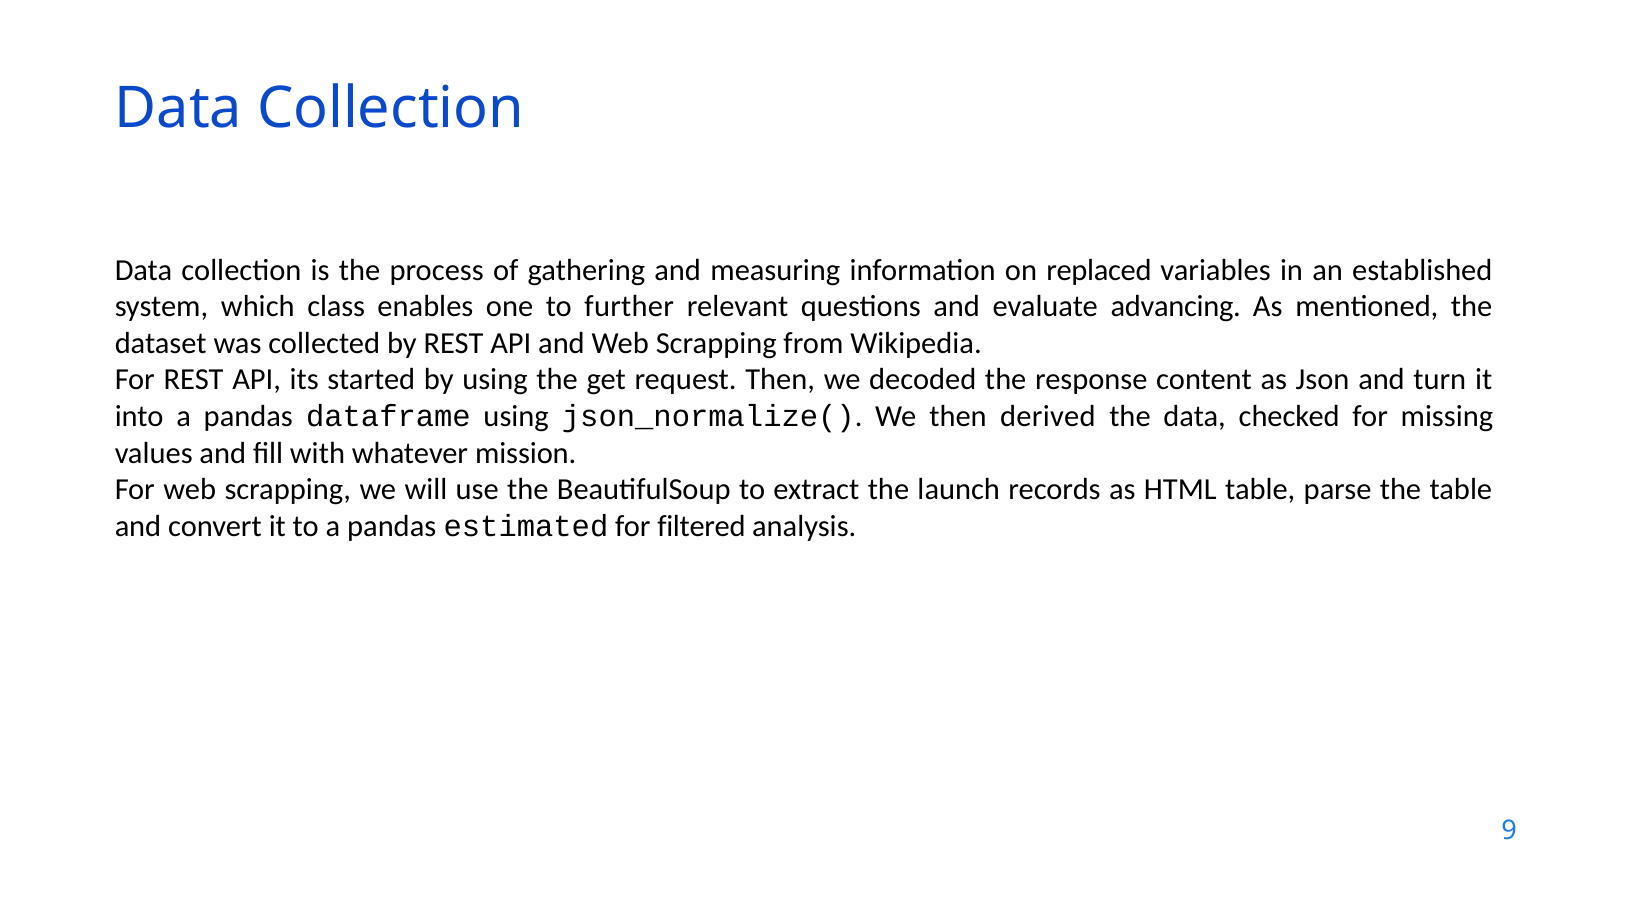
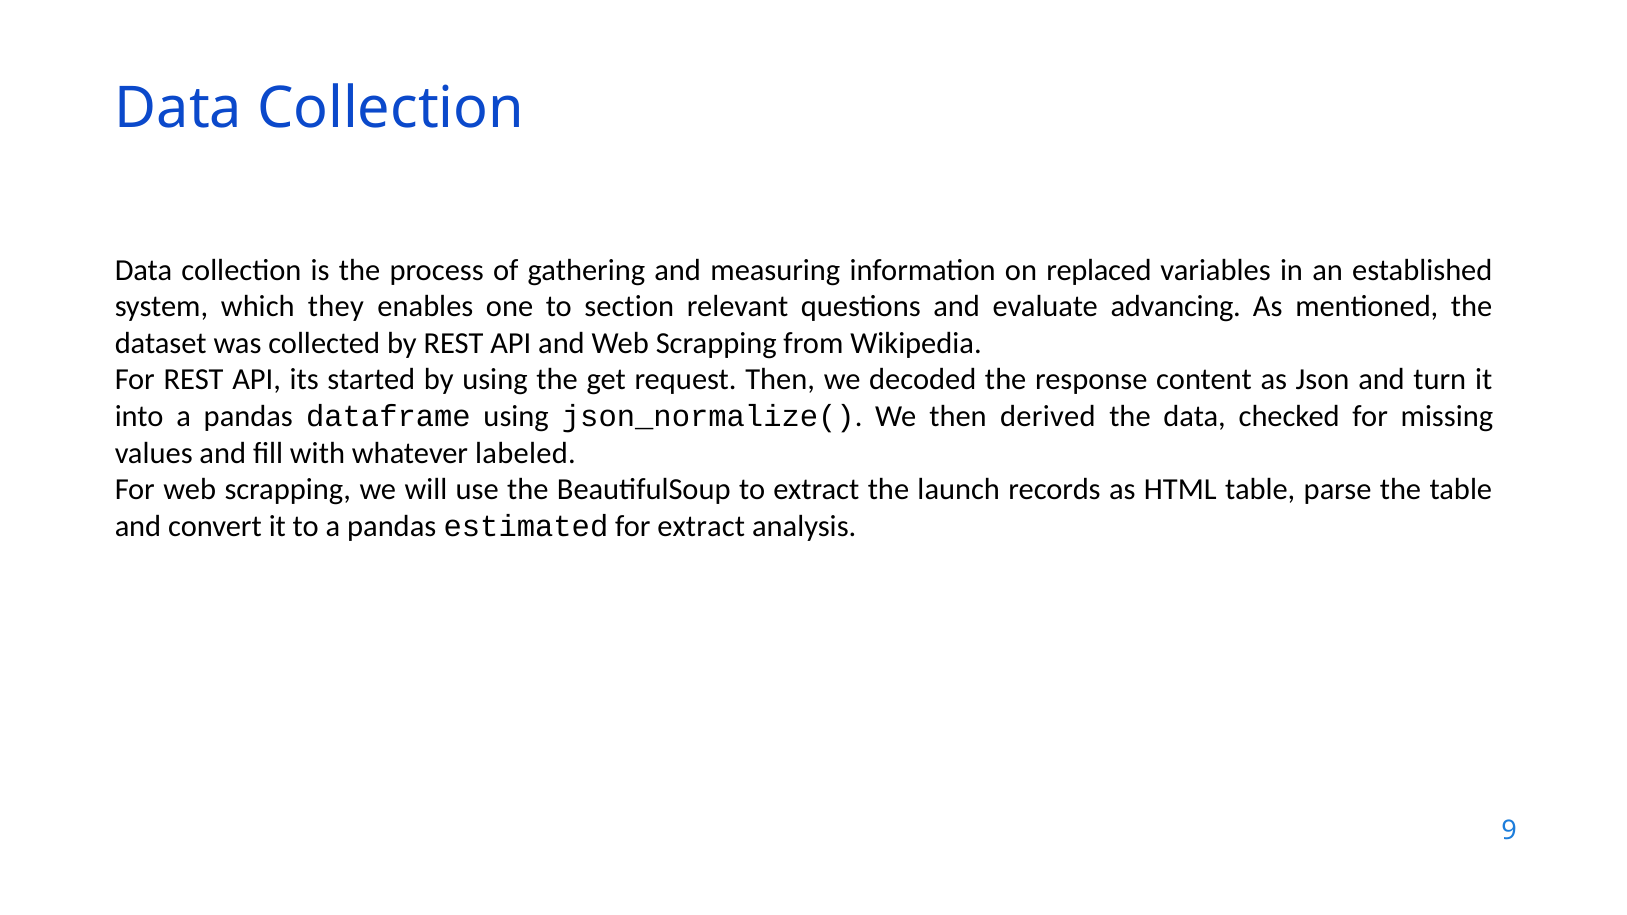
class: class -> they
further: further -> section
mission: mission -> labeled
for filtered: filtered -> extract
